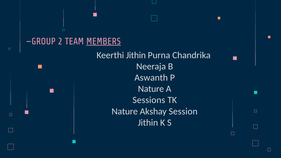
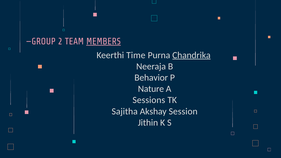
Keerthi Jithin: Jithin -> Time
Chandrika underline: none -> present
Aswanth: Aswanth -> Behavior
Nature at (125, 111): Nature -> Sajitha
